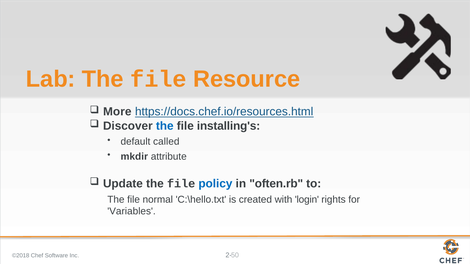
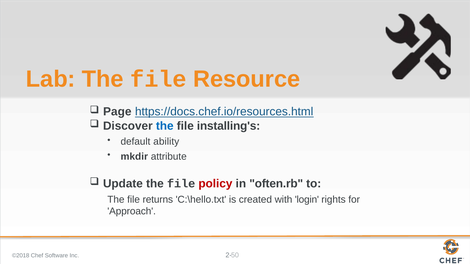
More: More -> Page
called: called -> ability
policy colour: blue -> red
normal: normal -> returns
Variables: Variables -> Approach
